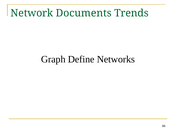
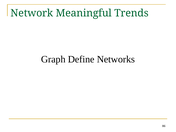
Documents: Documents -> Meaningful
